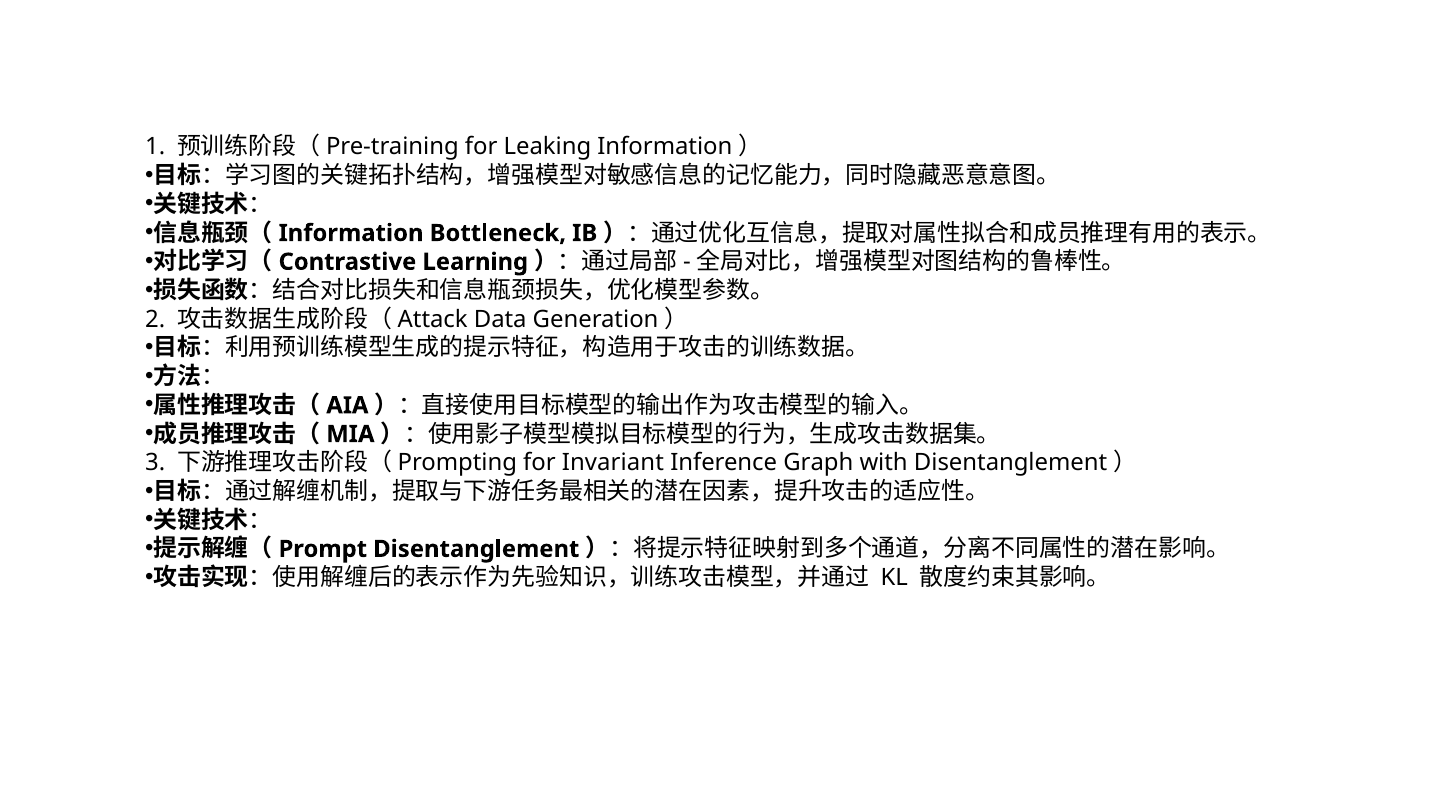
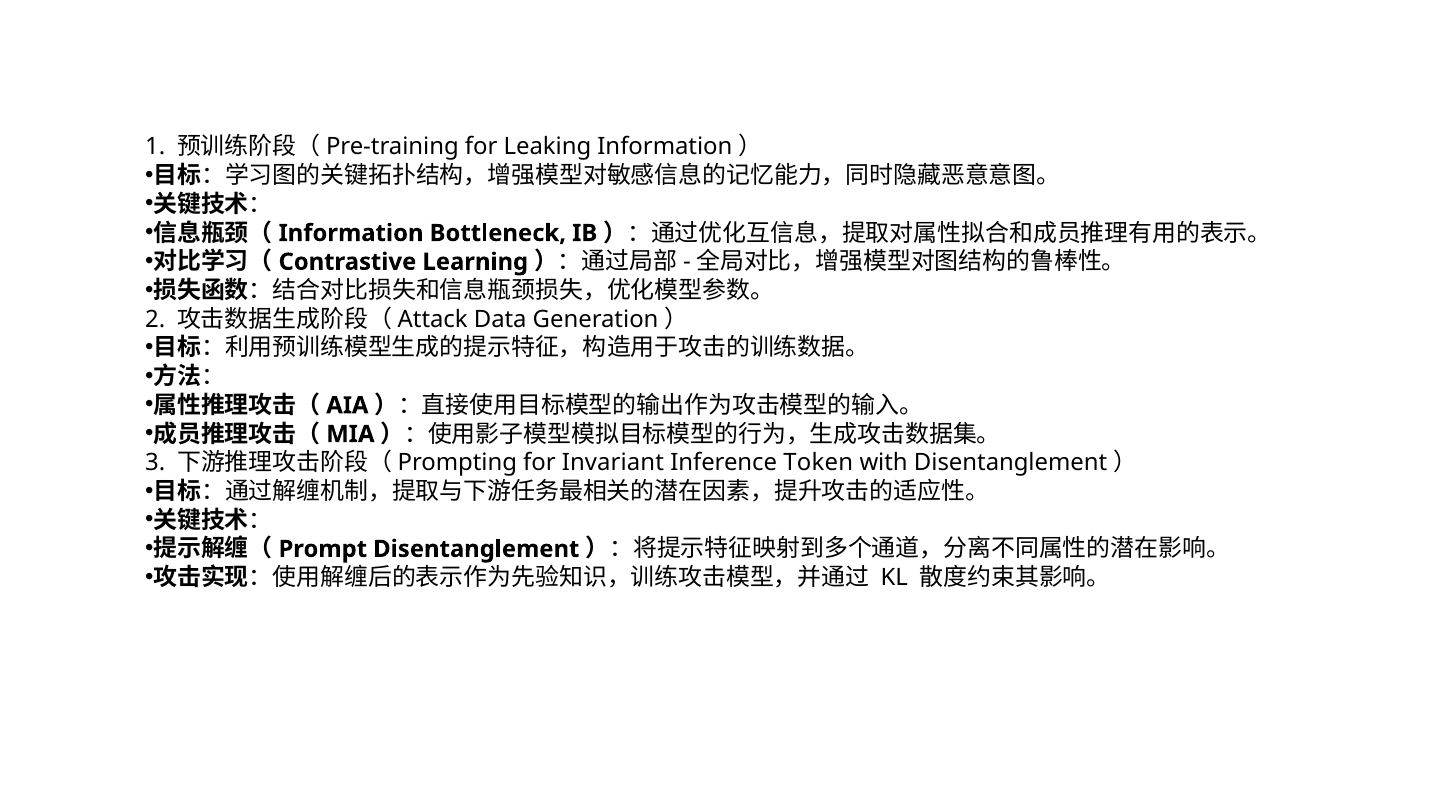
Graph: Graph -> Token
